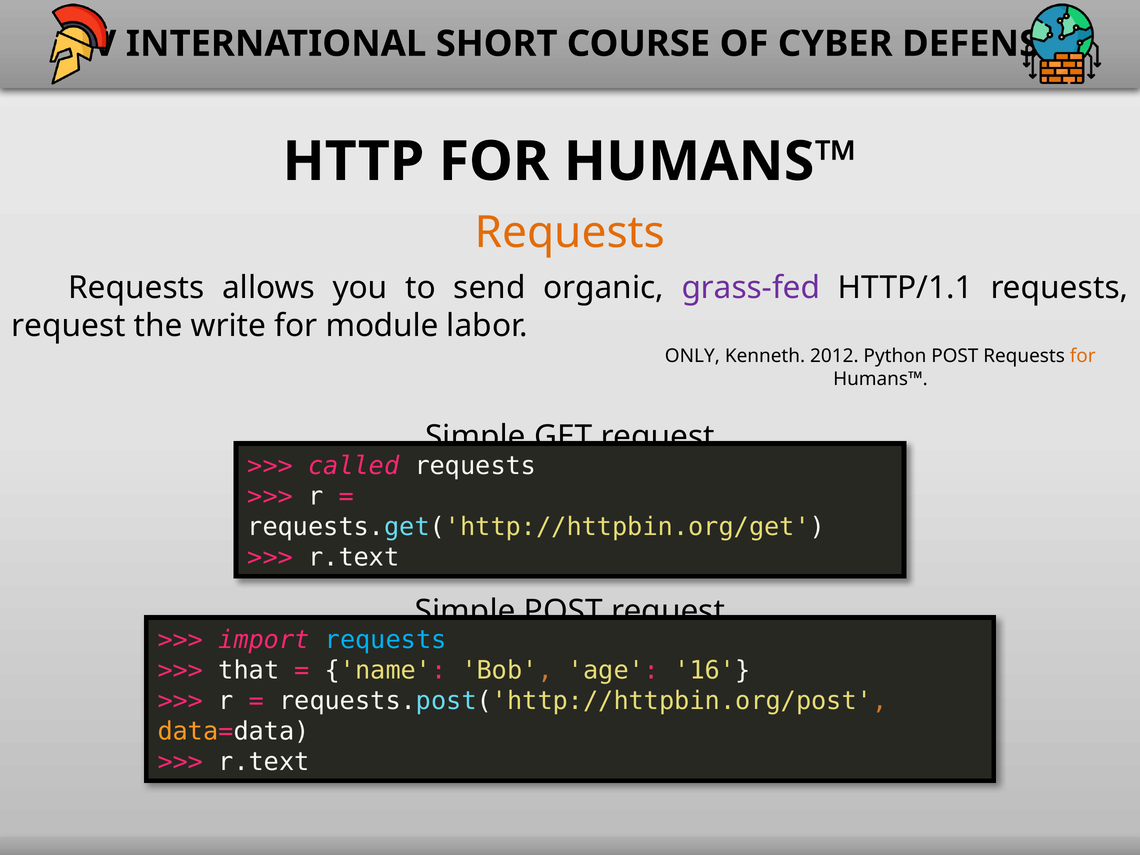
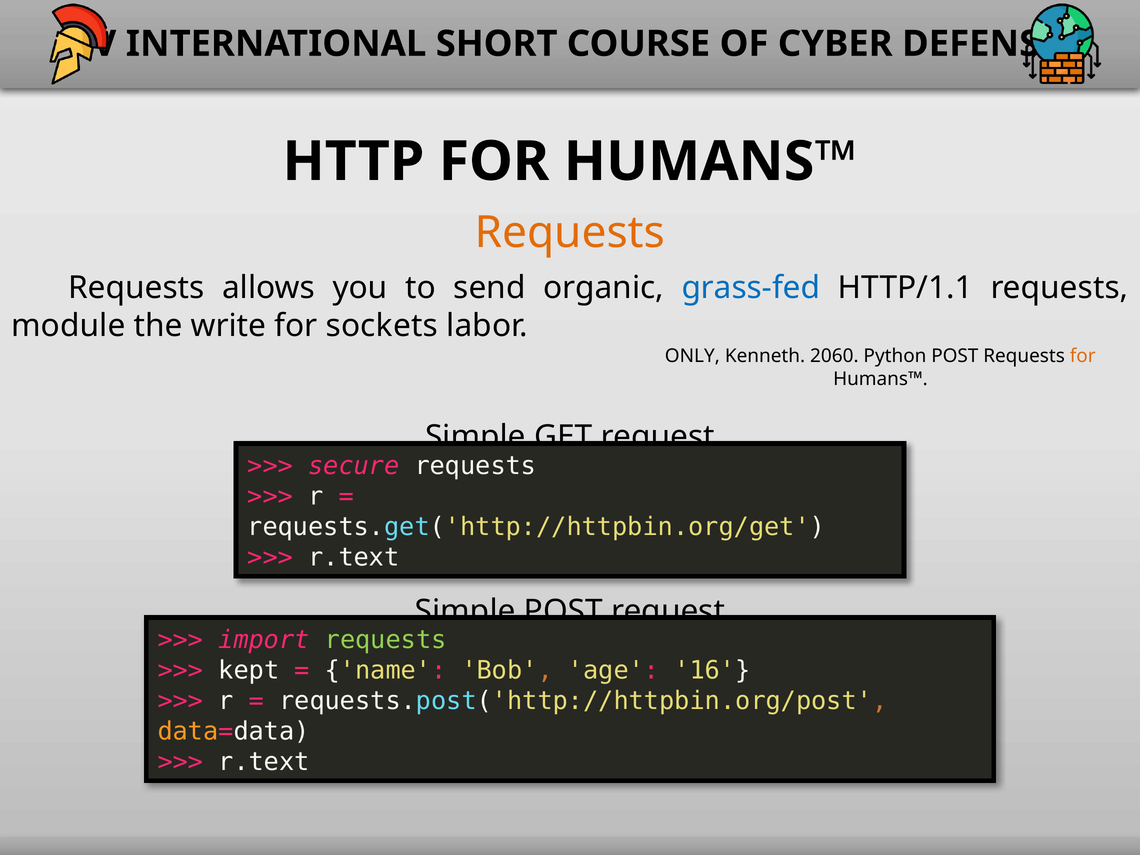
grass-fed colour: purple -> blue
request at (68, 326): request -> module
module: module -> sockets
2012: 2012 -> 2060
called: called -> secure
requests at (386, 640) colour: light blue -> light green
that: that -> kept
